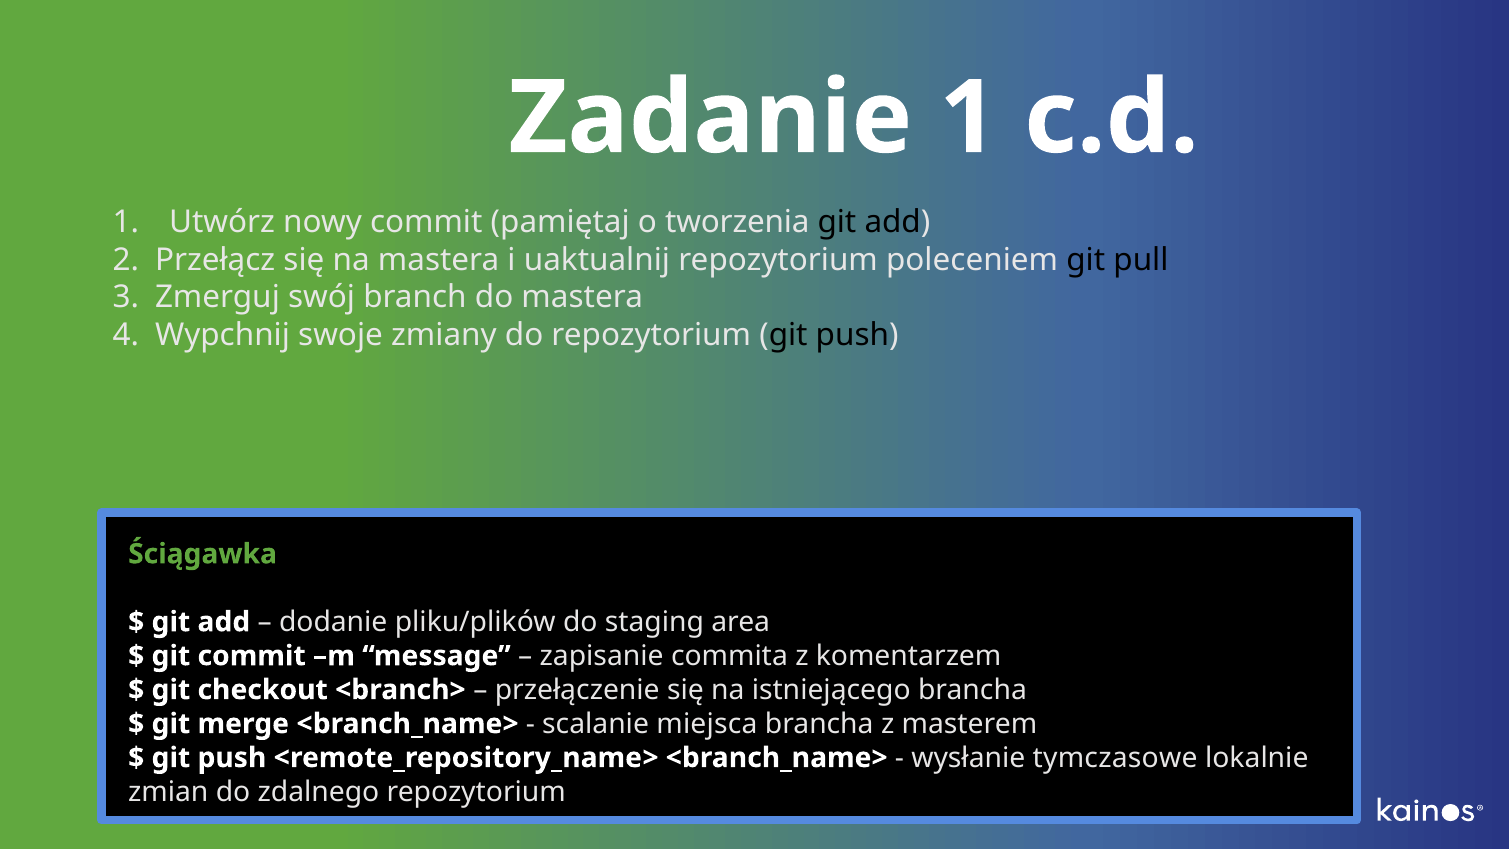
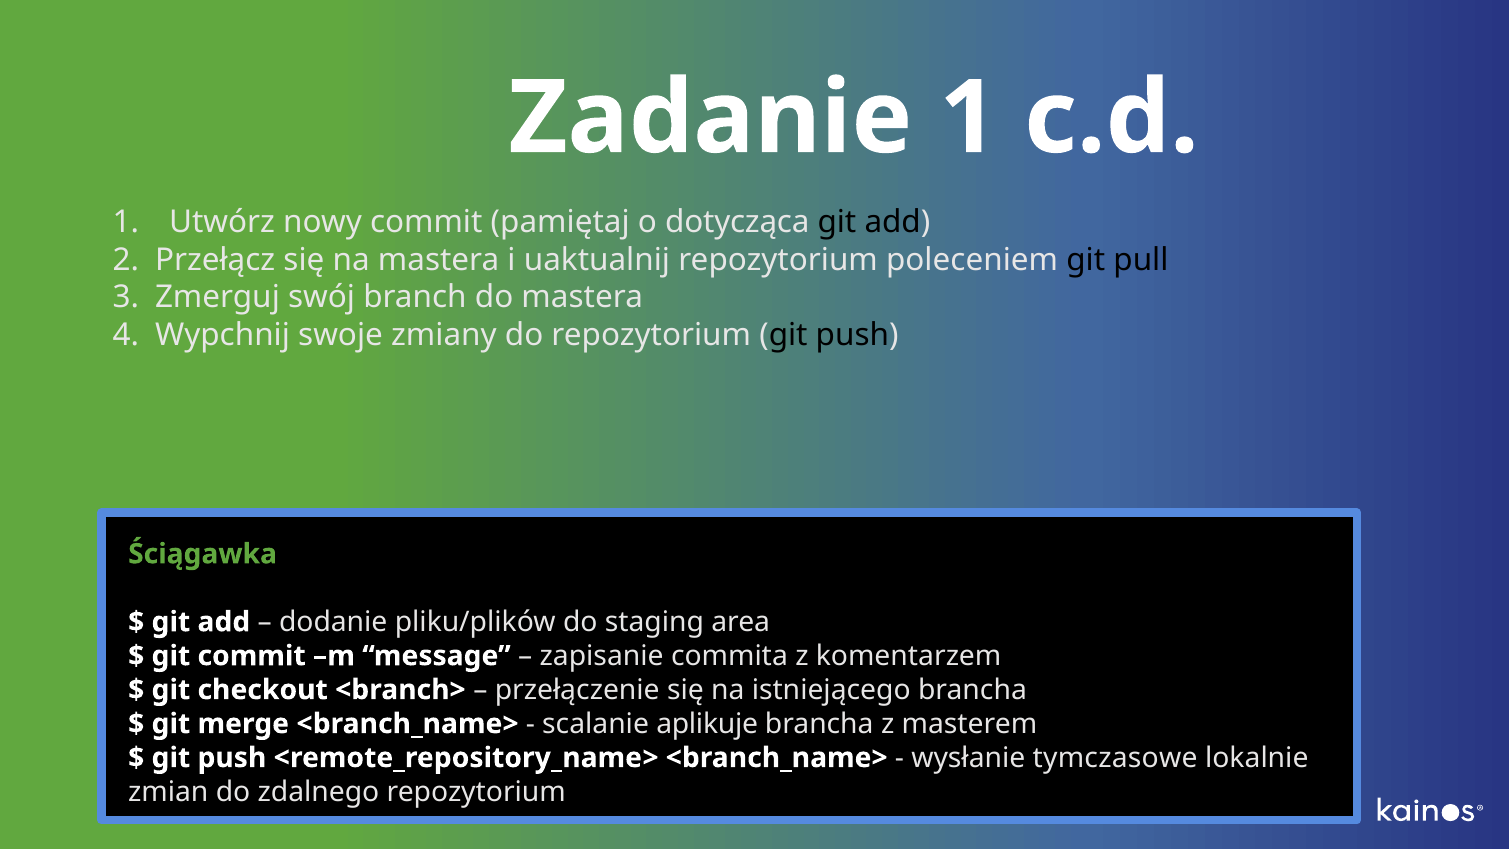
tworzenia: tworzenia -> dotycząca
miejsca: miejsca -> aplikuje
